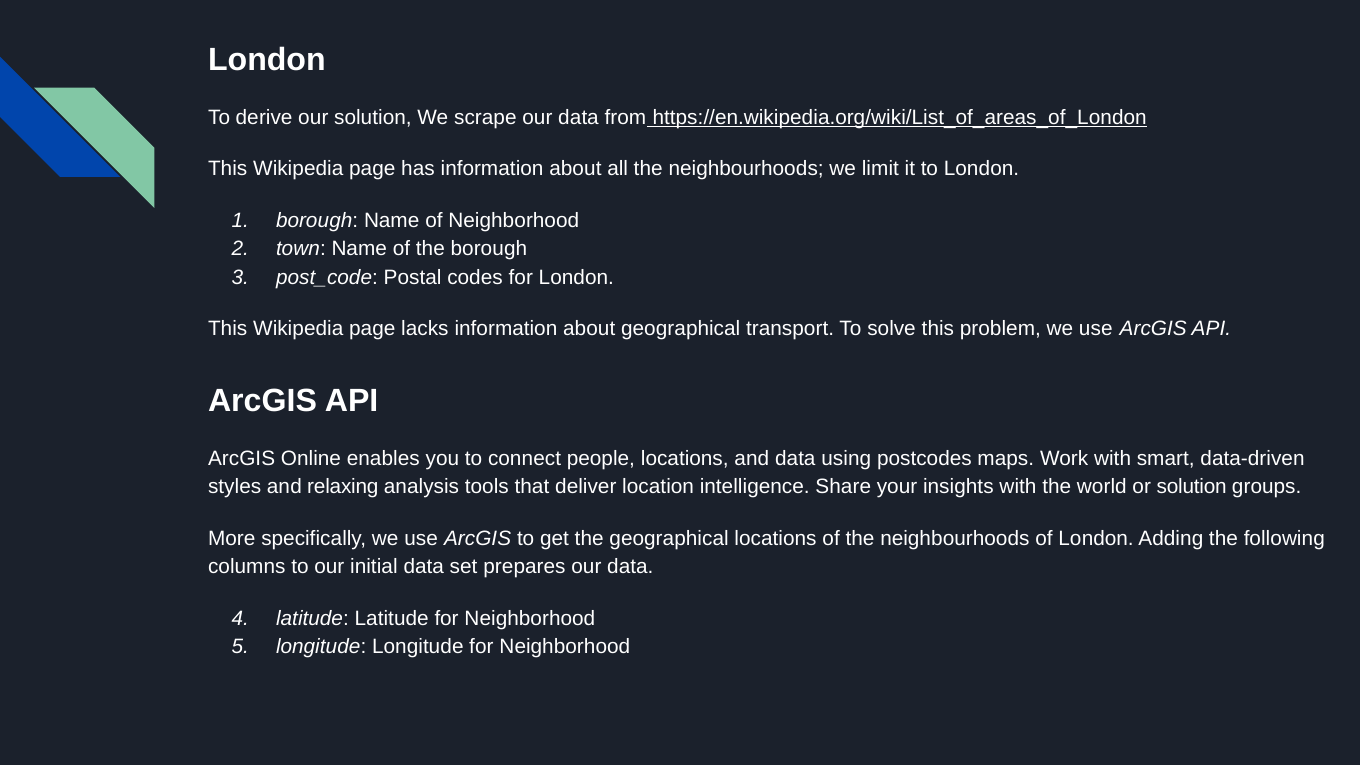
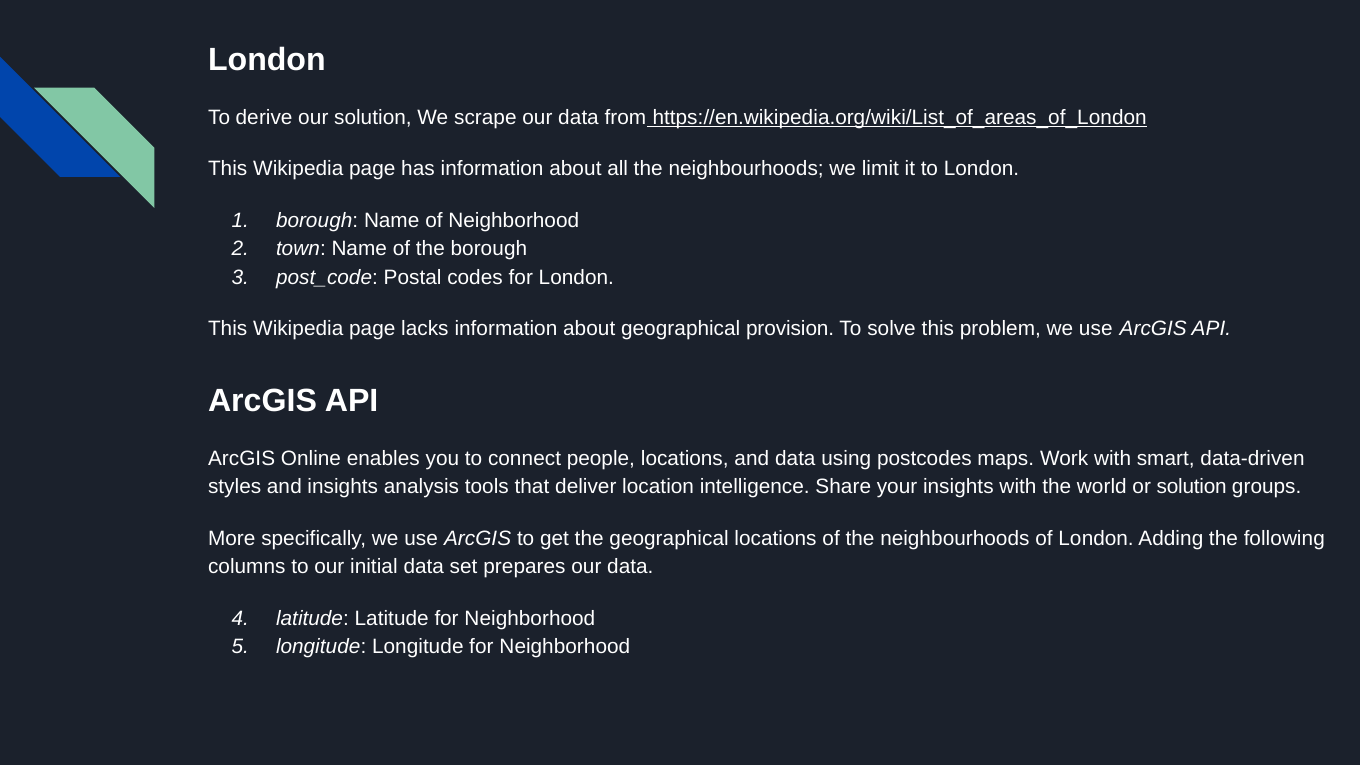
transport: transport -> provision
and relaxing: relaxing -> insights
